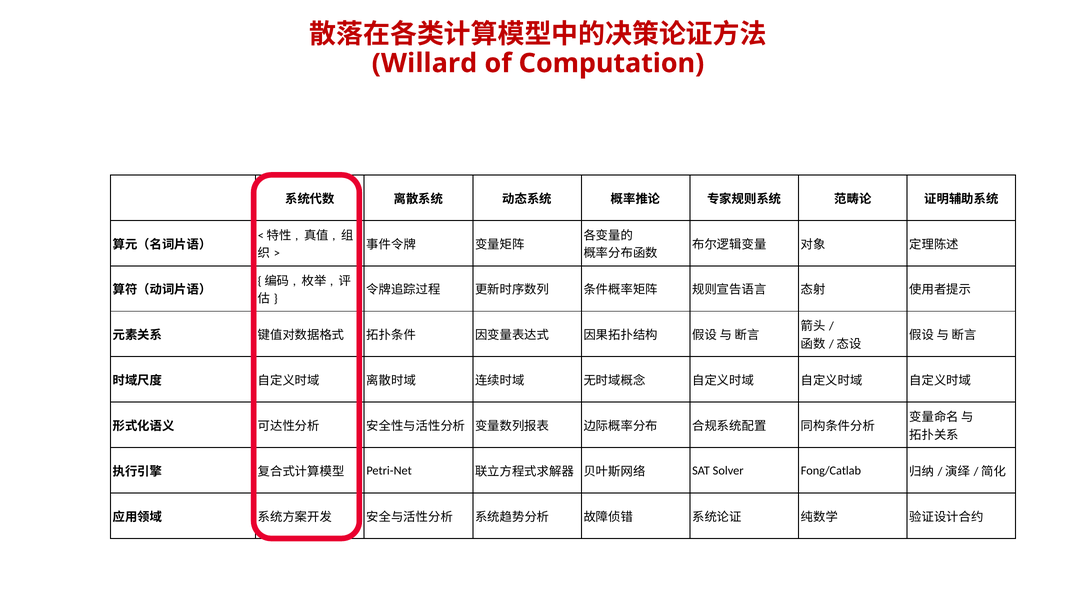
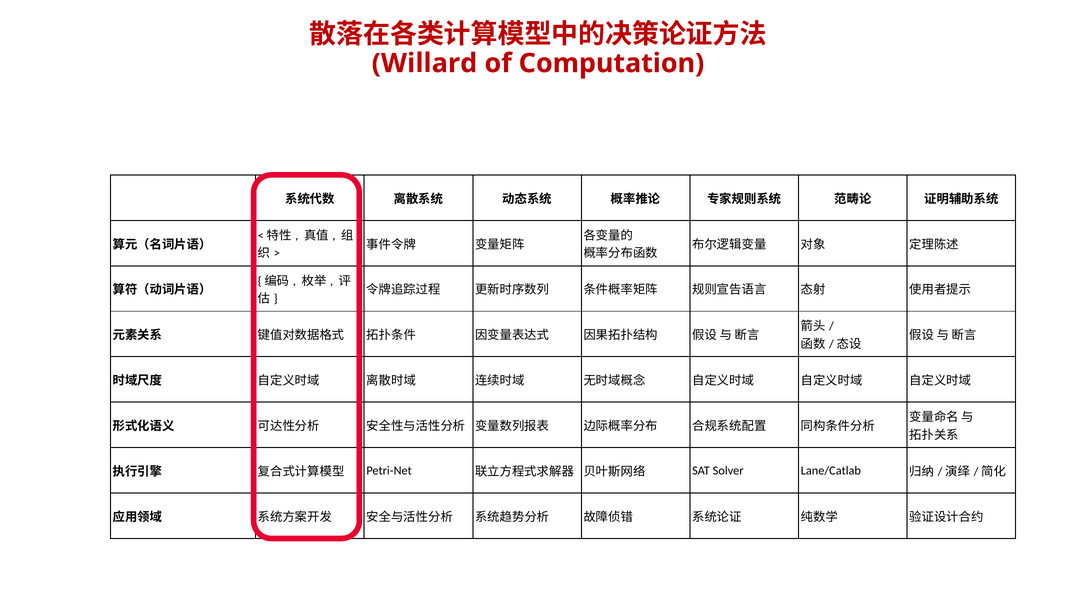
Fong/Catlab: Fong/Catlab -> Lane/Catlab
